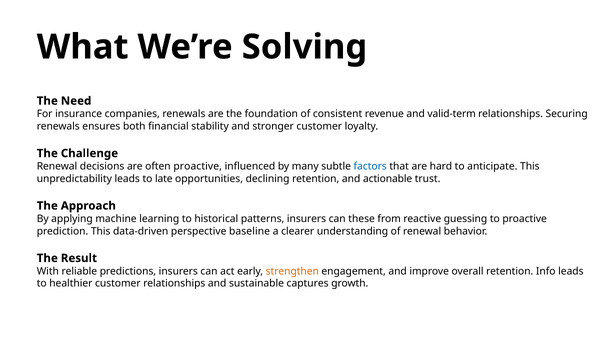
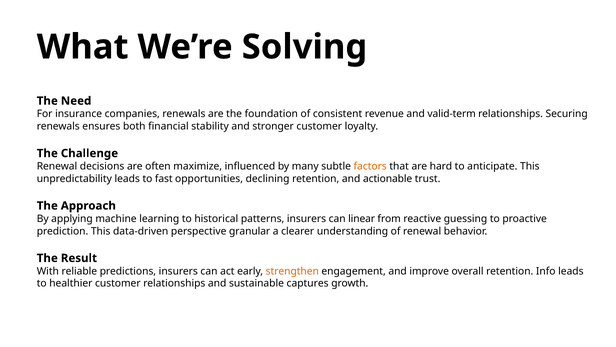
often proactive: proactive -> maximize
factors colour: blue -> orange
late: late -> fast
these: these -> linear
baseline: baseline -> granular
